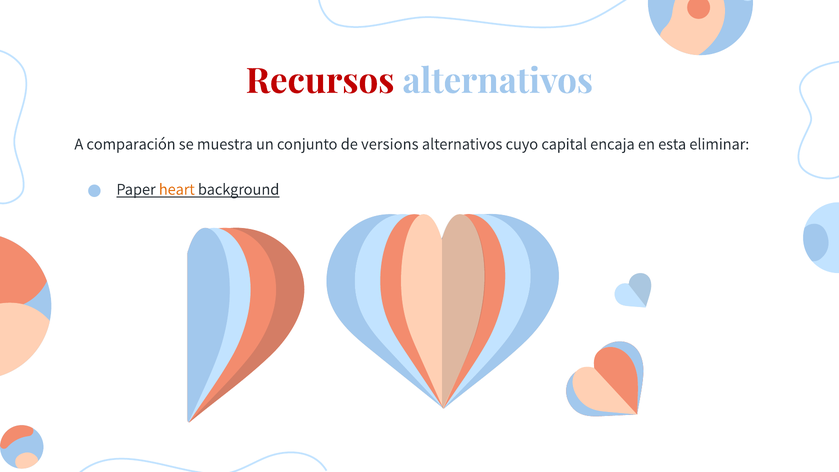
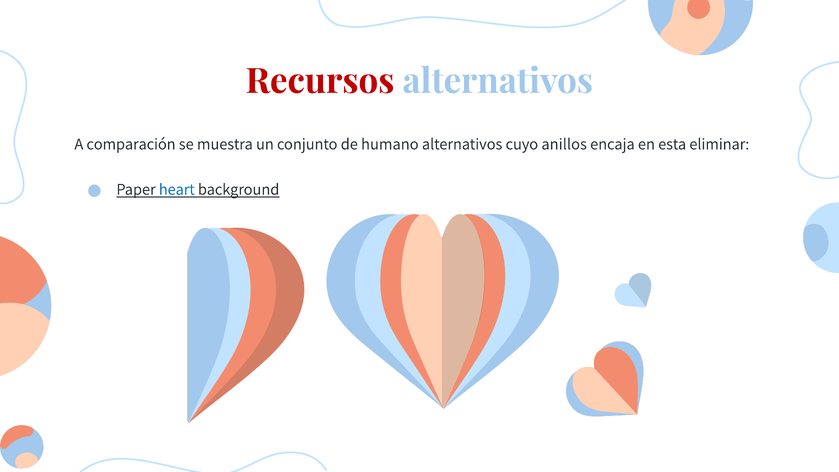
versions: versions -> humano
capital: capital -> anillos
heart colour: orange -> blue
